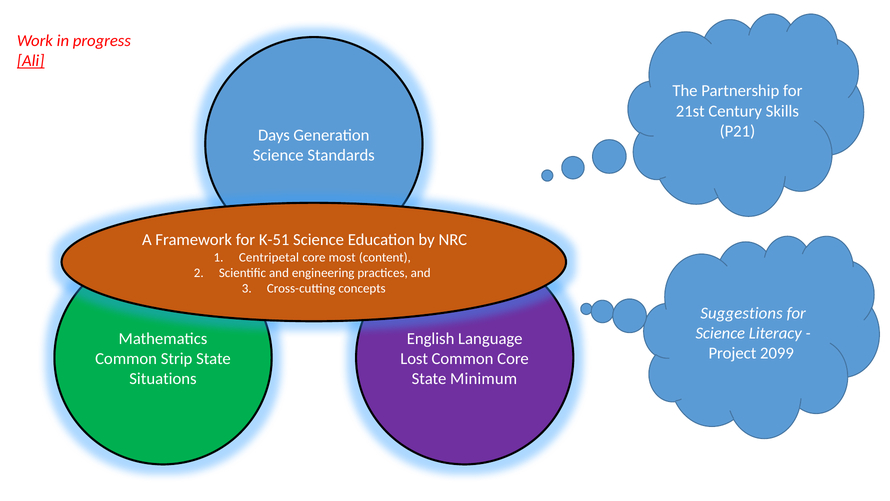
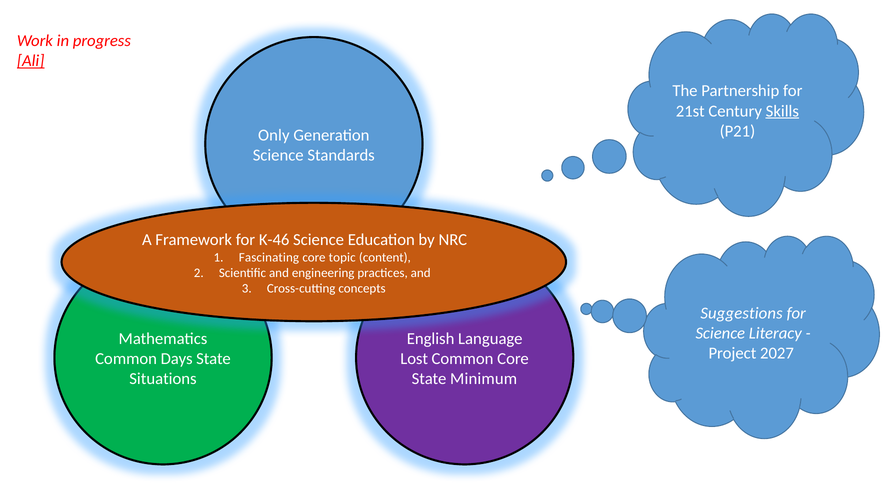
Skills underline: none -> present
Days: Days -> Only
K-51: K-51 -> K-46
Centripetal: Centripetal -> Fascinating
most: most -> topic
2099: 2099 -> 2027
Strip: Strip -> Days
